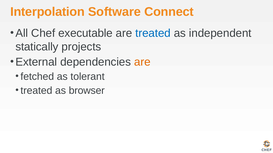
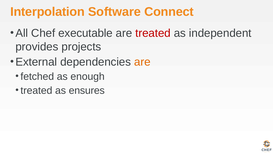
treated at (153, 33) colour: blue -> red
statically: statically -> provides
tolerant: tolerant -> enough
browser: browser -> ensures
